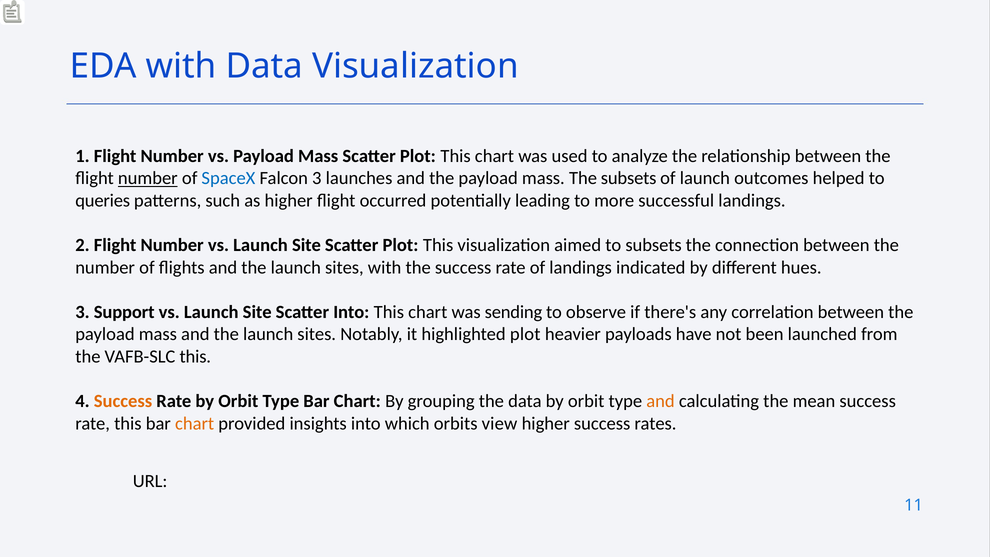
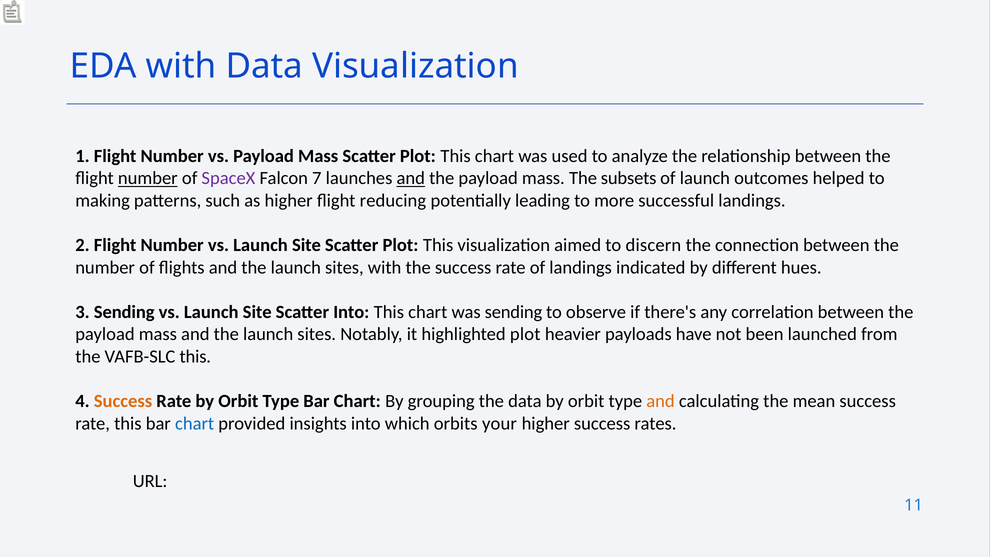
SpaceX colour: blue -> purple
Falcon 3: 3 -> 7
and at (411, 178) underline: none -> present
queries: queries -> making
occurred: occurred -> reducing
to subsets: subsets -> discern
3 Support: Support -> Sending
chart at (195, 423) colour: orange -> blue
view: view -> your
